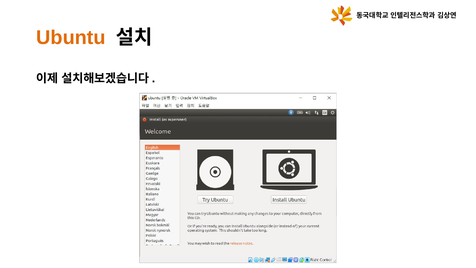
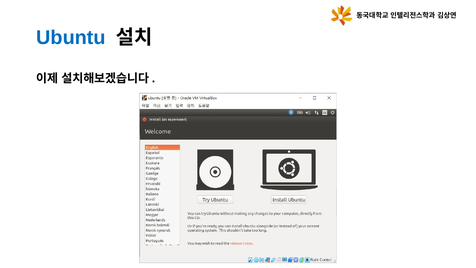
Ubuntu colour: orange -> blue
